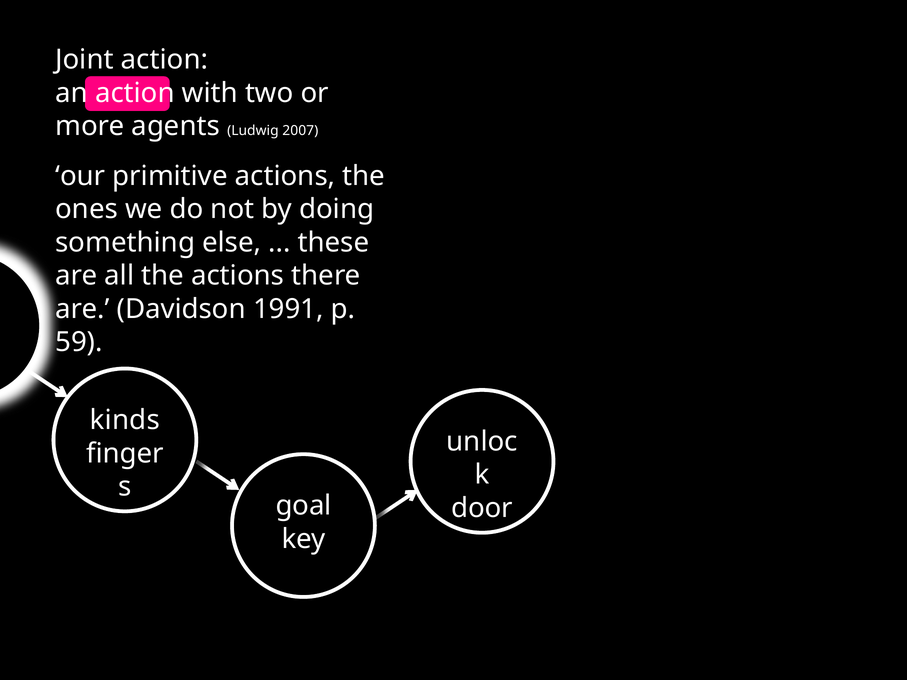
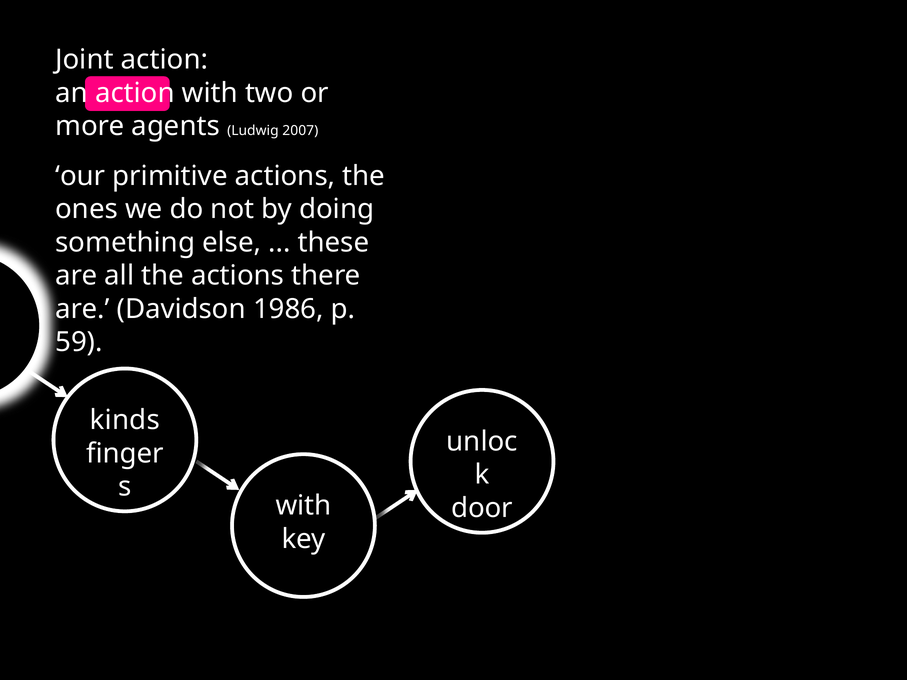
1991: 1991 -> 1986
goal at (304, 506): goal -> with
